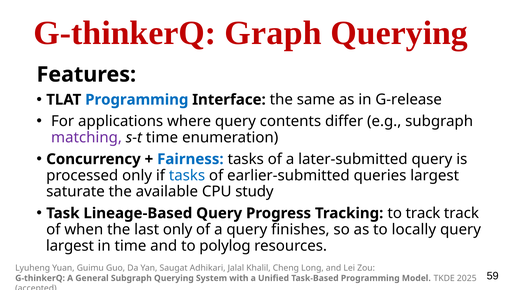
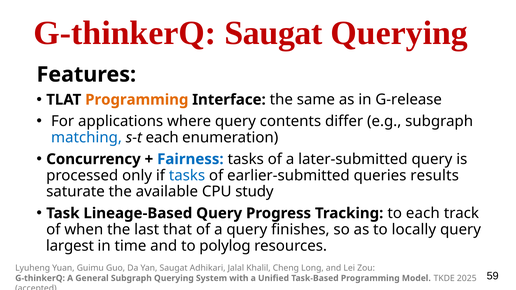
G-thinkerQ Graph: Graph -> Saugat
Programming at (137, 100) colour: blue -> orange
matching colour: purple -> blue
s-t time: time -> each
queries largest: largest -> results
to track: track -> each
last only: only -> that
